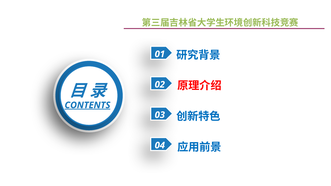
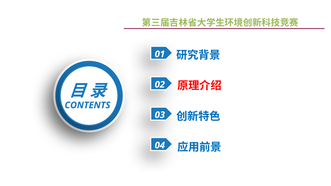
CONTENTS underline: present -> none
